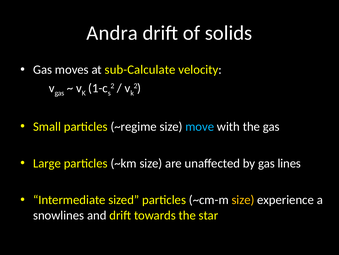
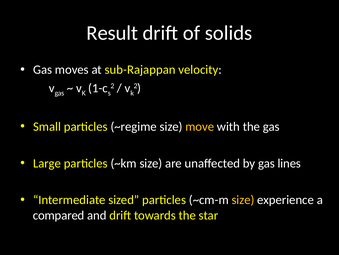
Andra: Andra -> Result
sub-Calculate: sub-Calculate -> sub-Rajappan
move colour: light blue -> yellow
snowlines: snowlines -> compared
